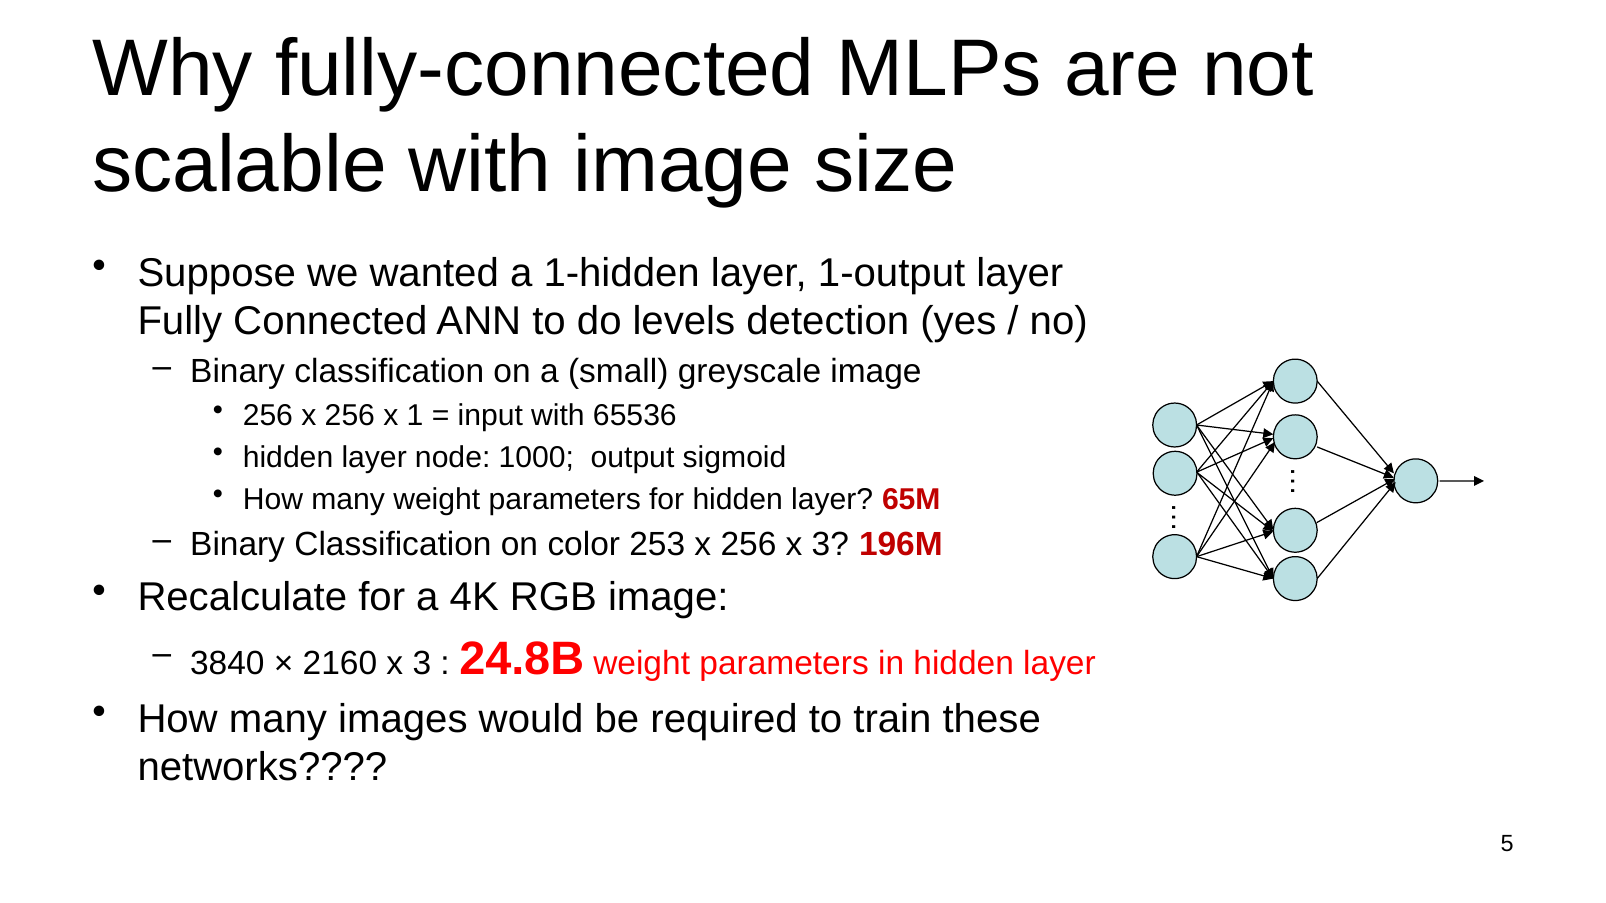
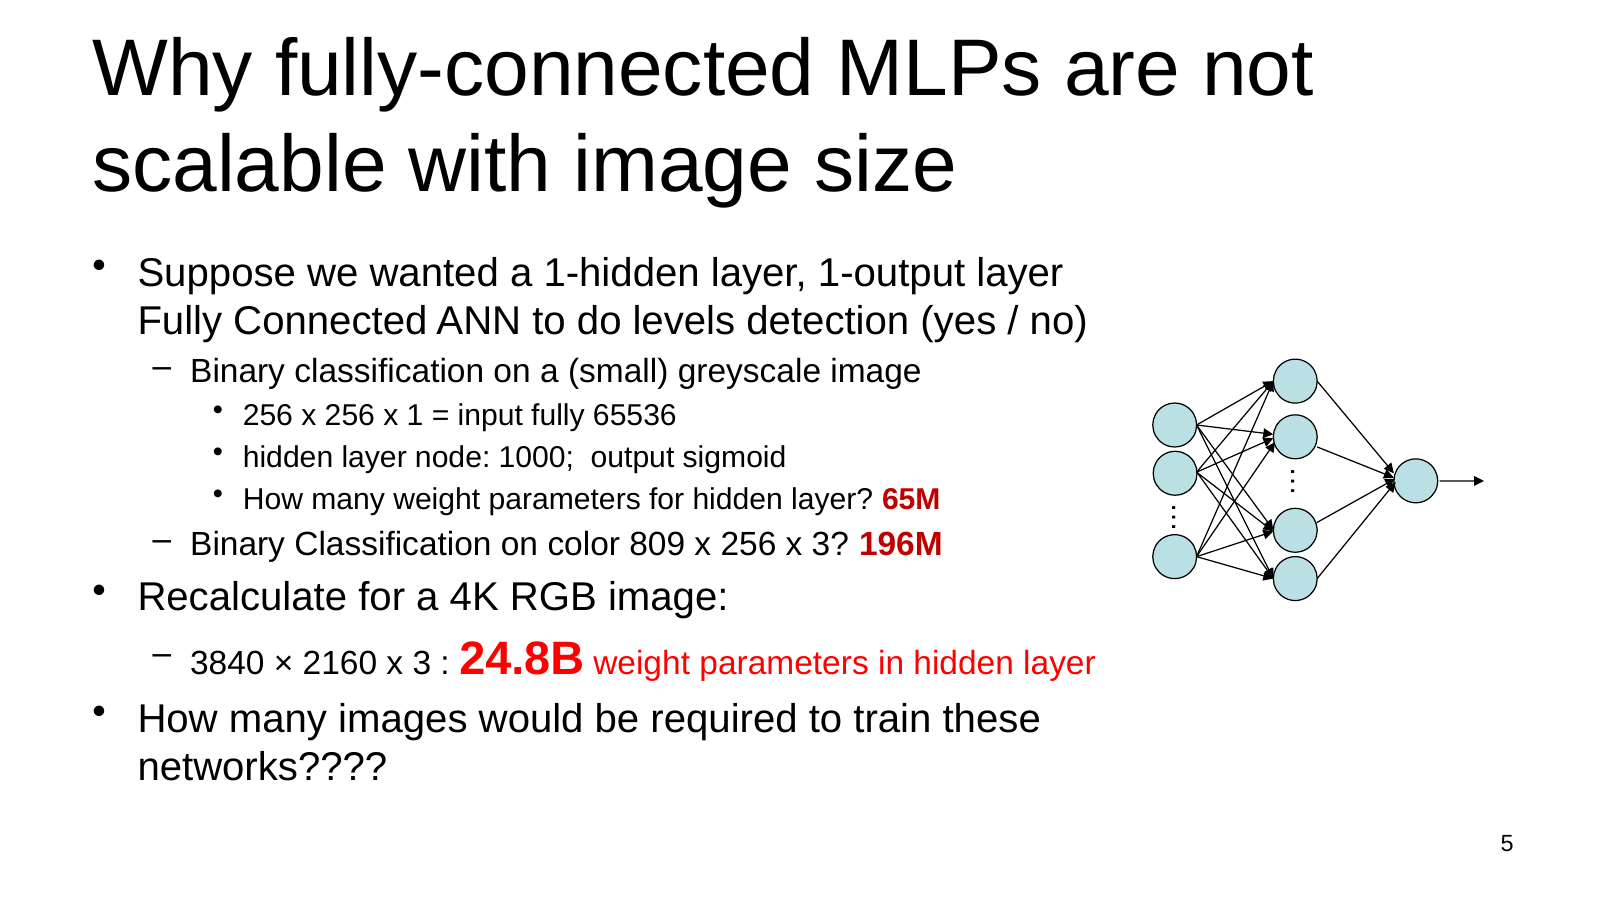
input with: with -> fully
253: 253 -> 809
